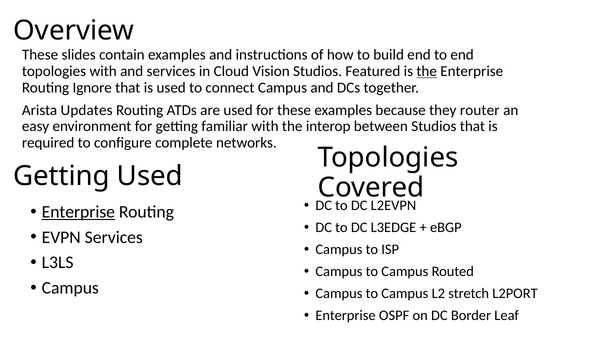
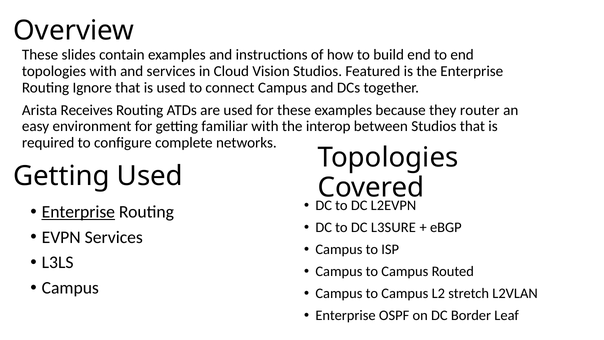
the at (427, 71) underline: present -> none
Updates: Updates -> Receives
L3EDGE: L3EDGE -> L3SURE
L2PORT: L2PORT -> L2VLAN
